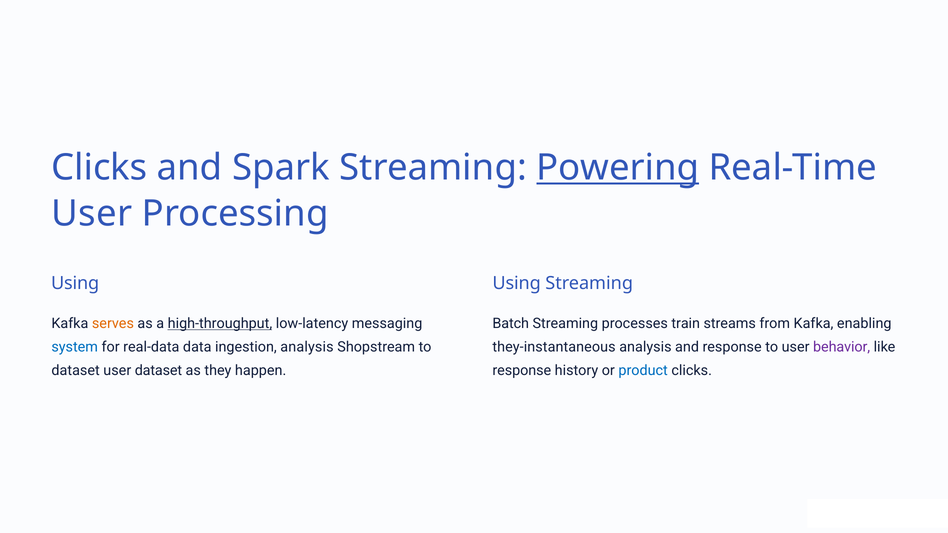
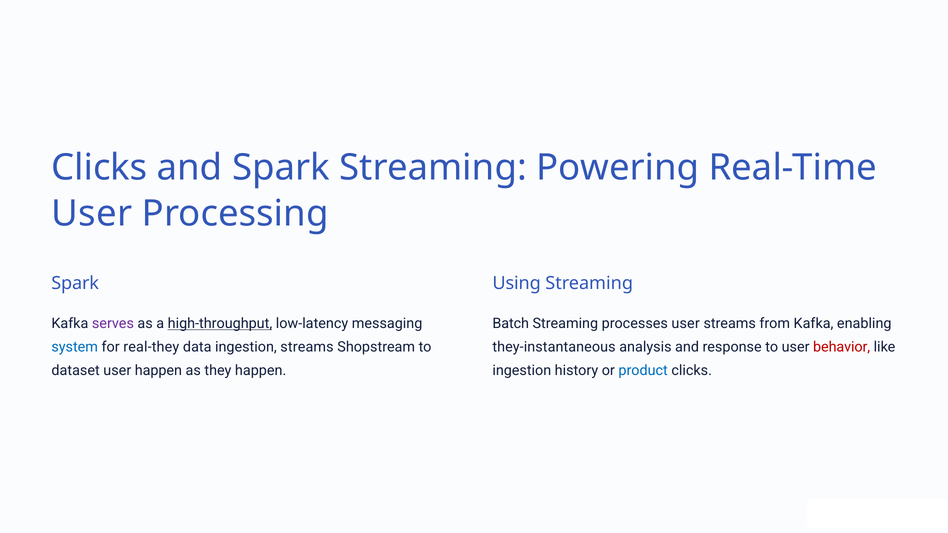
Powering underline: present -> none
Using at (75, 283): Using -> Spark
serves colour: orange -> purple
processes train: train -> user
real-data: real-data -> real-they
ingestion analysis: analysis -> streams
behavior colour: purple -> red
user dataset: dataset -> happen
response at (522, 371): response -> ingestion
